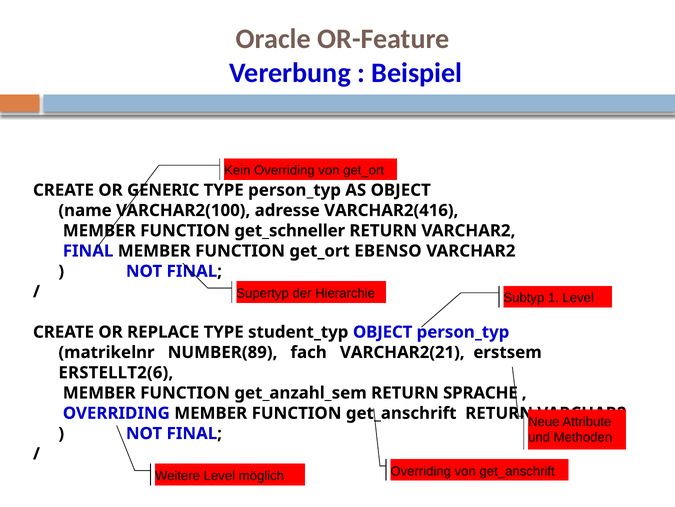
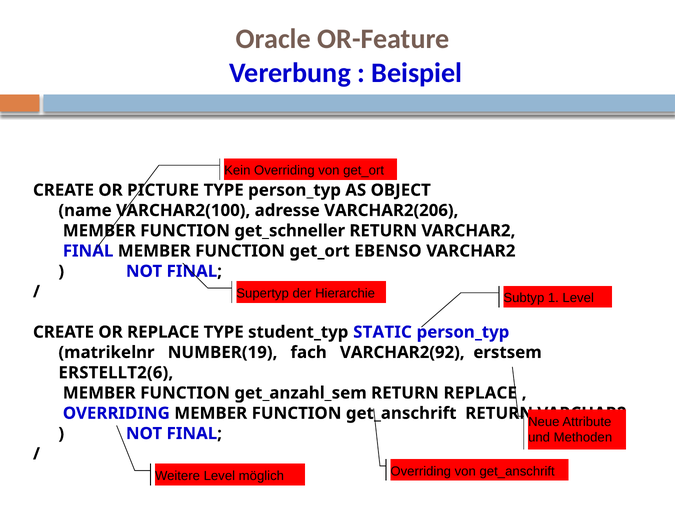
GENERIC: GENERIC -> PICTURE
VARCHAR2(416: VARCHAR2(416 -> VARCHAR2(206
student_typ OBJECT: OBJECT -> STATIC
NUMBER(89: NUMBER(89 -> NUMBER(19
VARCHAR2(21: VARCHAR2(21 -> VARCHAR2(92
RETURN SPRACHE: SPRACHE -> REPLACE
